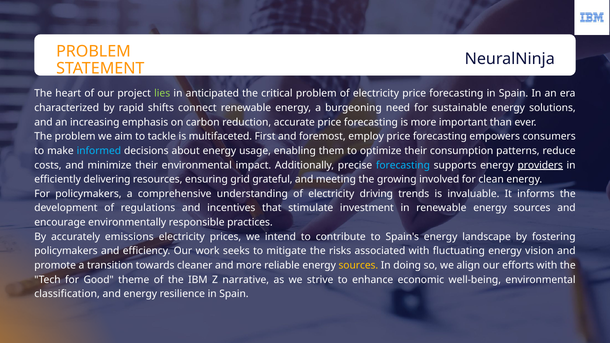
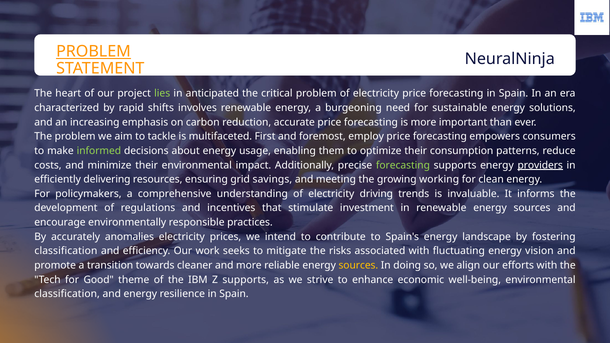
PROBLEM at (93, 52) underline: none -> present
connect: connect -> involves
informed colour: light blue -> light green
forecasting at (403, 165) colour: light blue -> light green
grateful: grateful -> savings
involved: involved -> working
emissions: emissions -> anomalies
policymakers at (66, 251): policymakers -> classification
Z narrative: narrative -> supports
